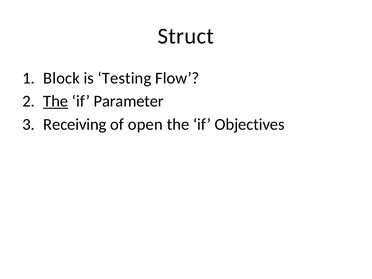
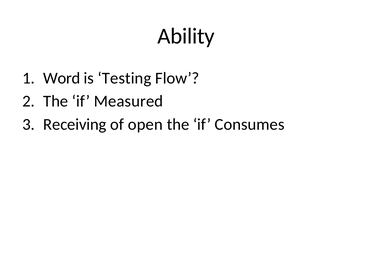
Struct: Struct -> Ability
Block: Block -> Word
The at (56, 101) underline: present -> none
Parameter: Parameter -> Measured
Objectives: Objectives -> Consumes
